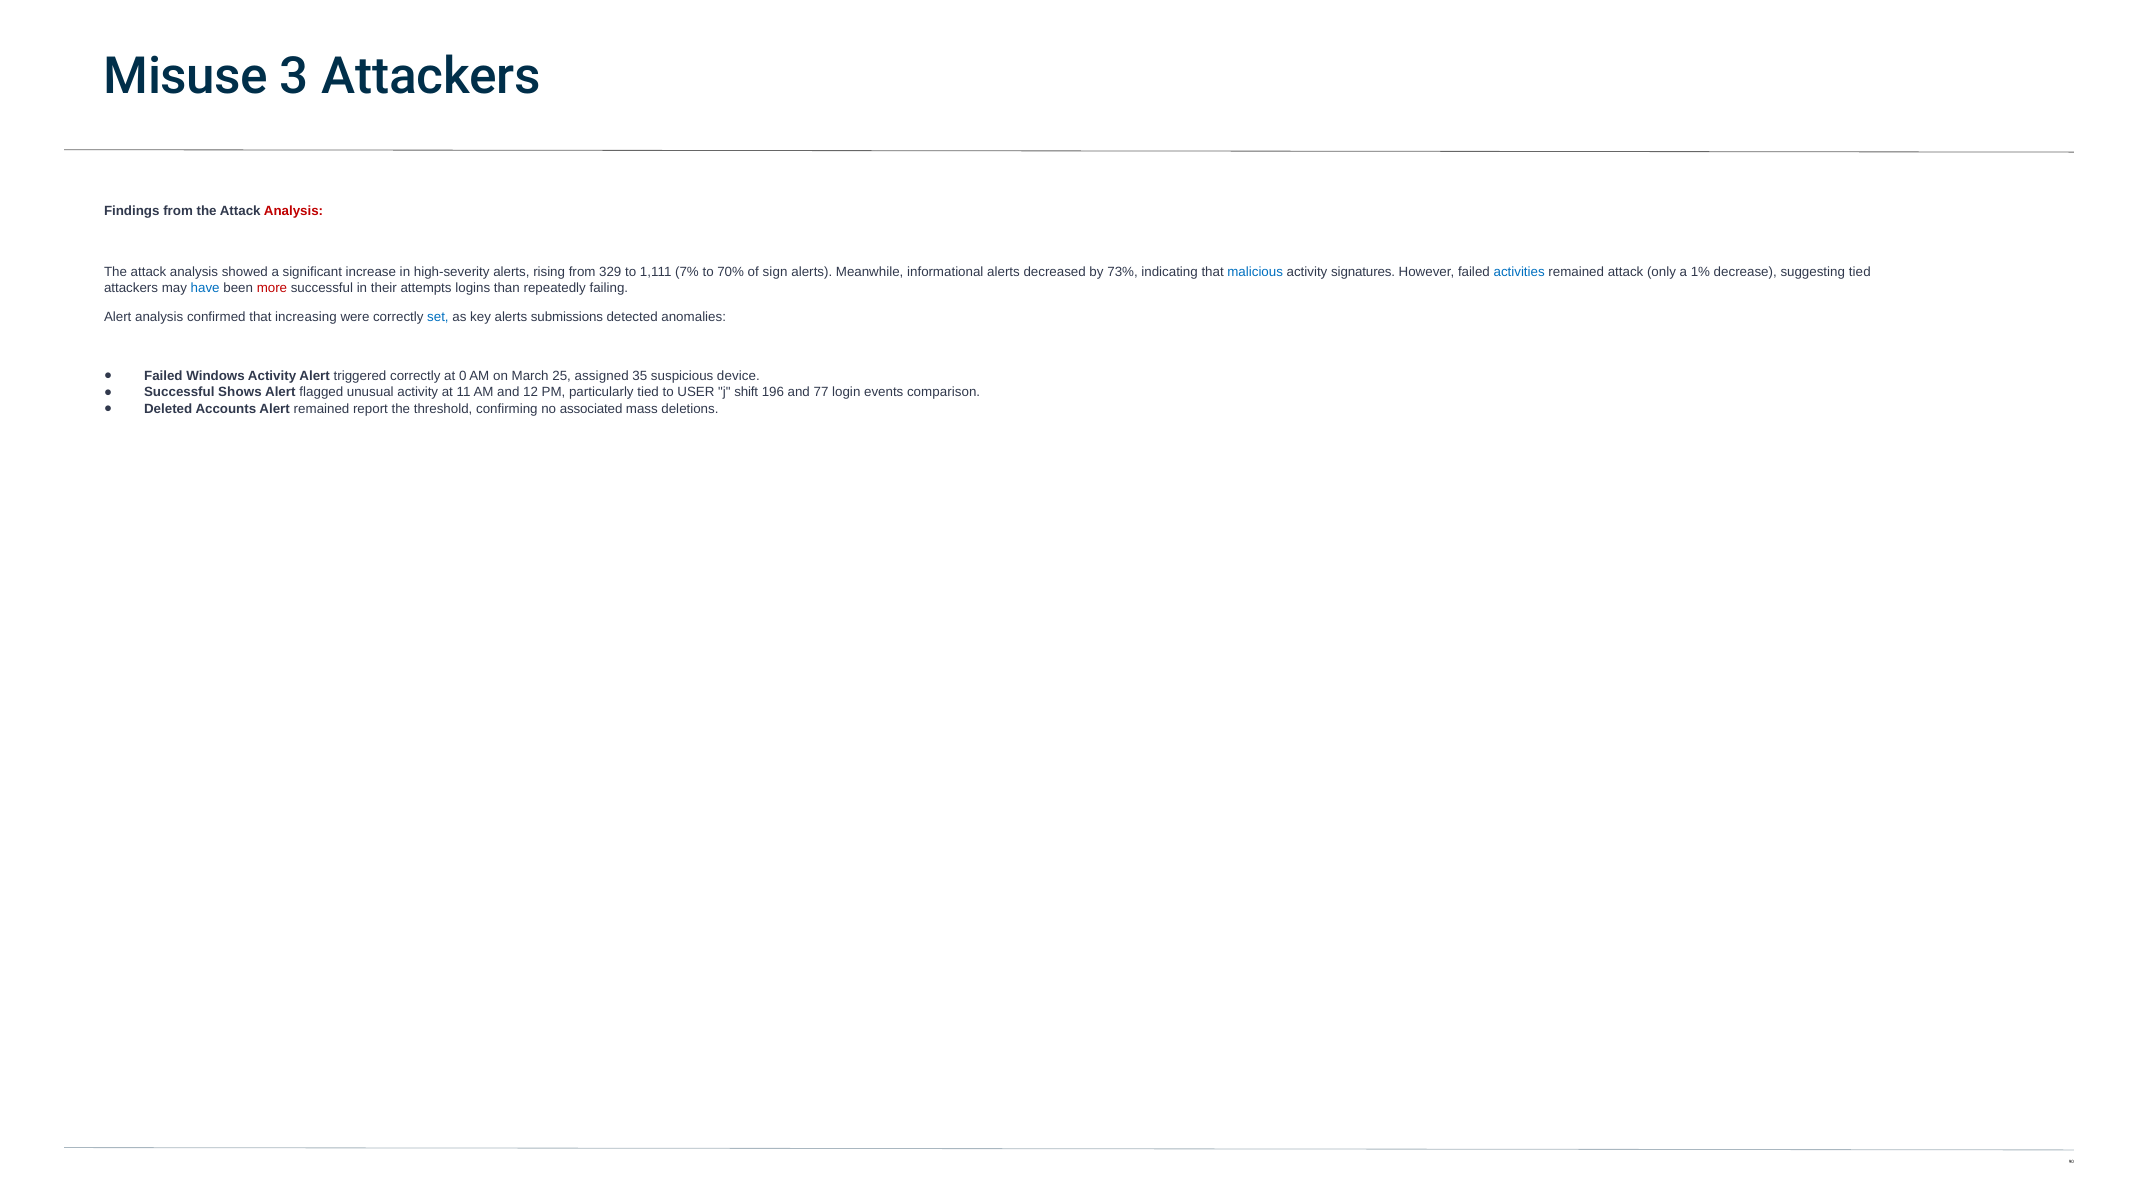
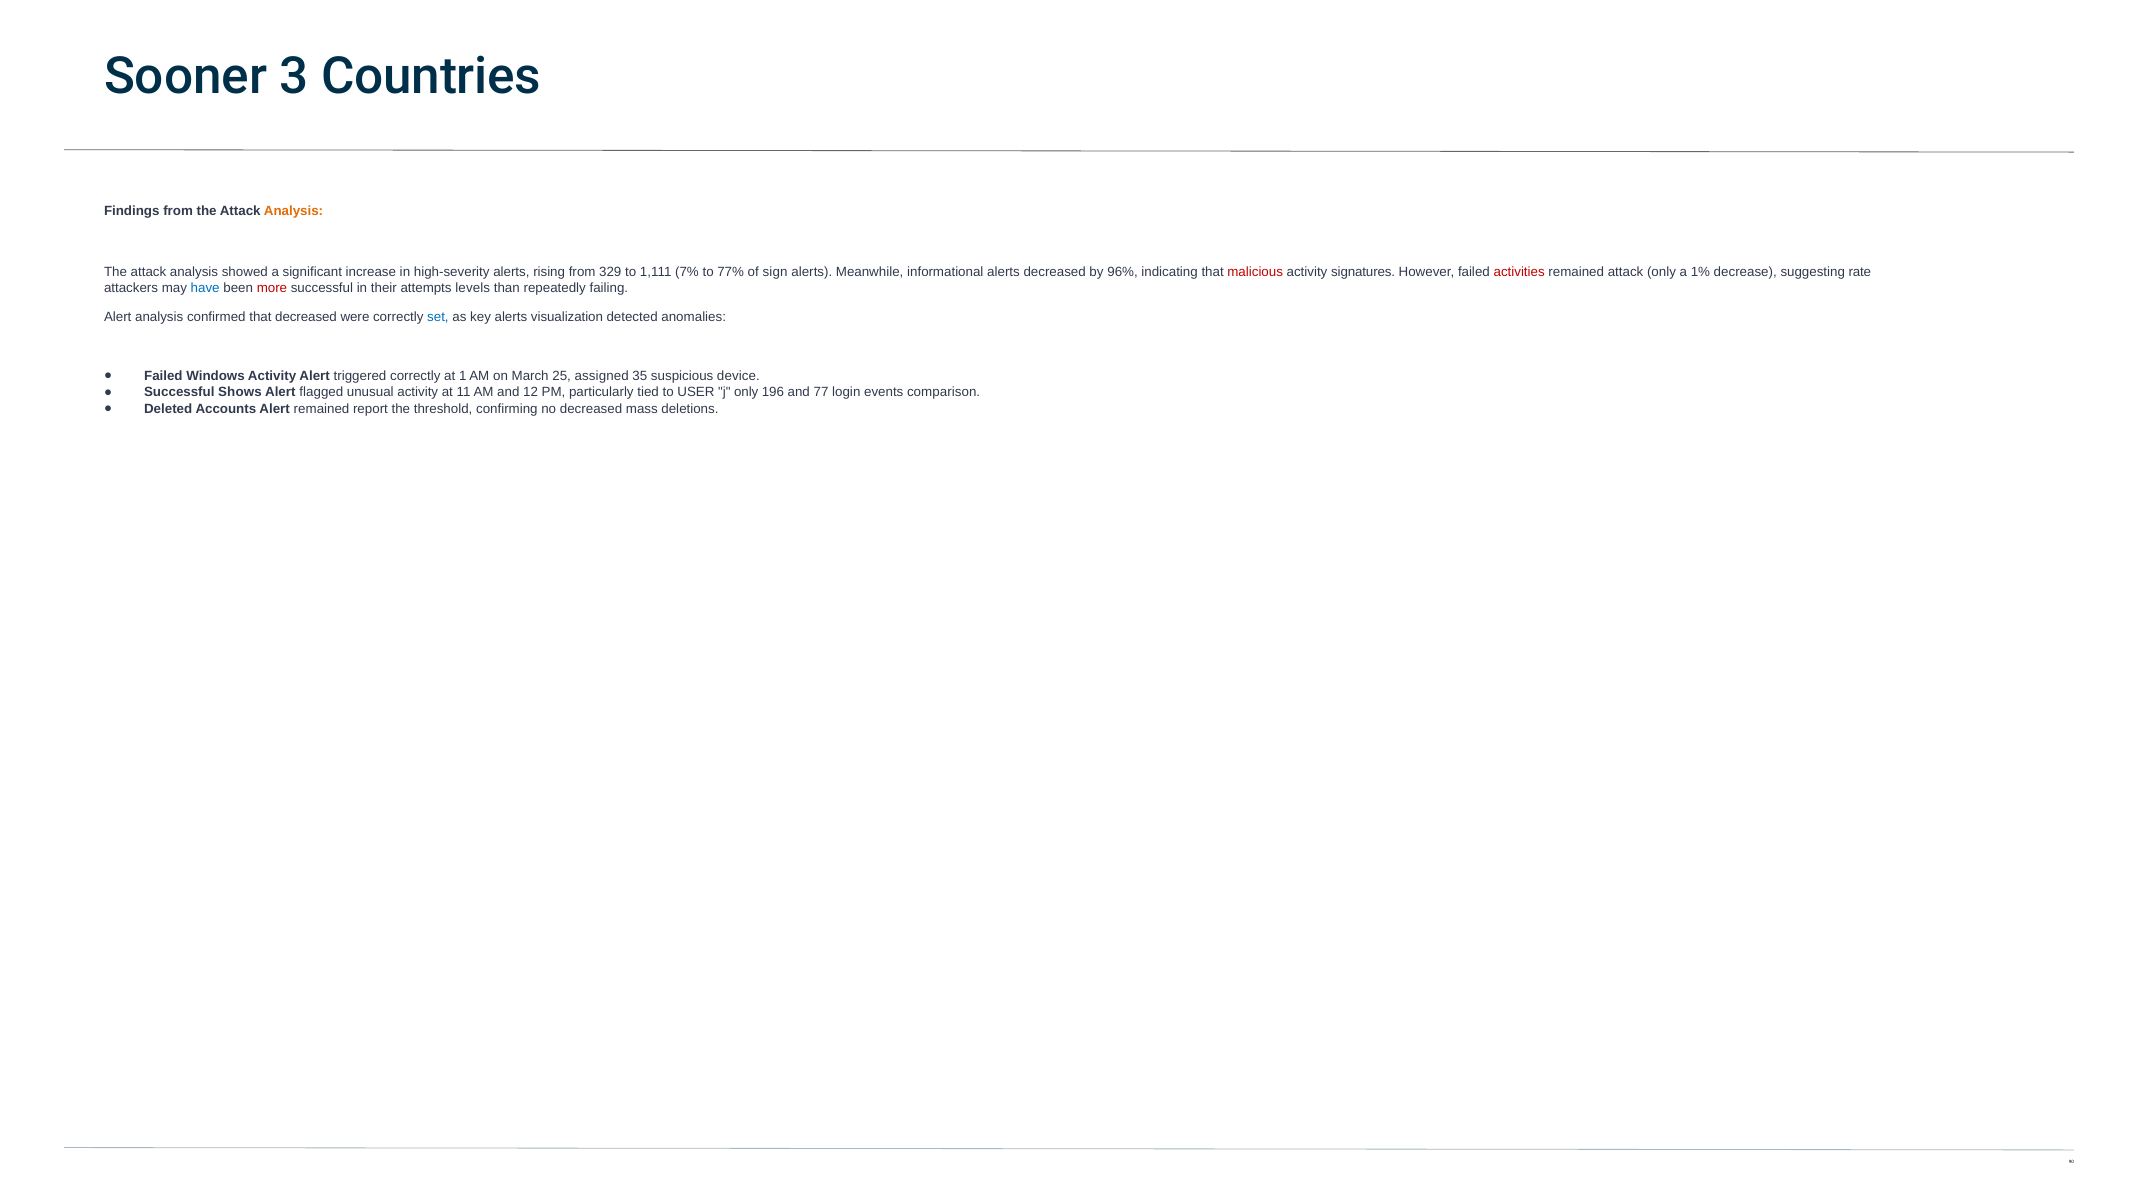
Misuse: Misuse -> Sooner
3 Attackers: Attackers -> Countries
Analysis at (294, 211) colour: red -> orange
70%: 70% -> 77%
73%: 73% -> 96%
malicious colour: blue -> red
activities colour: blue -> red
suggesting tied: tied -> rate
logins: logins -> levels
that increasing: increasing -> decreased
submissions: submissions -> visualization
0: 0 -> 1
j shift: shift -> only
no associated: associated -> decreased
